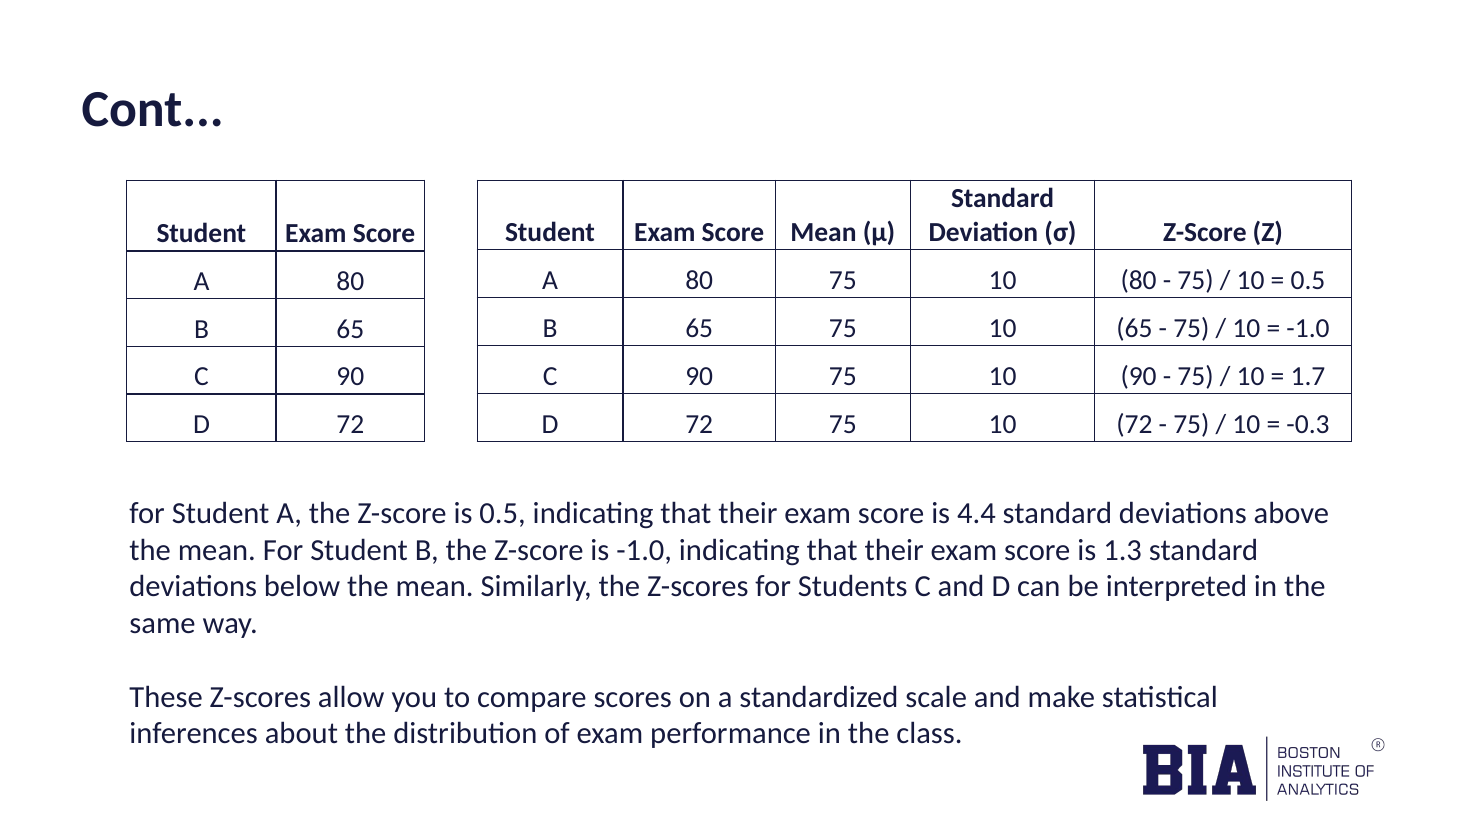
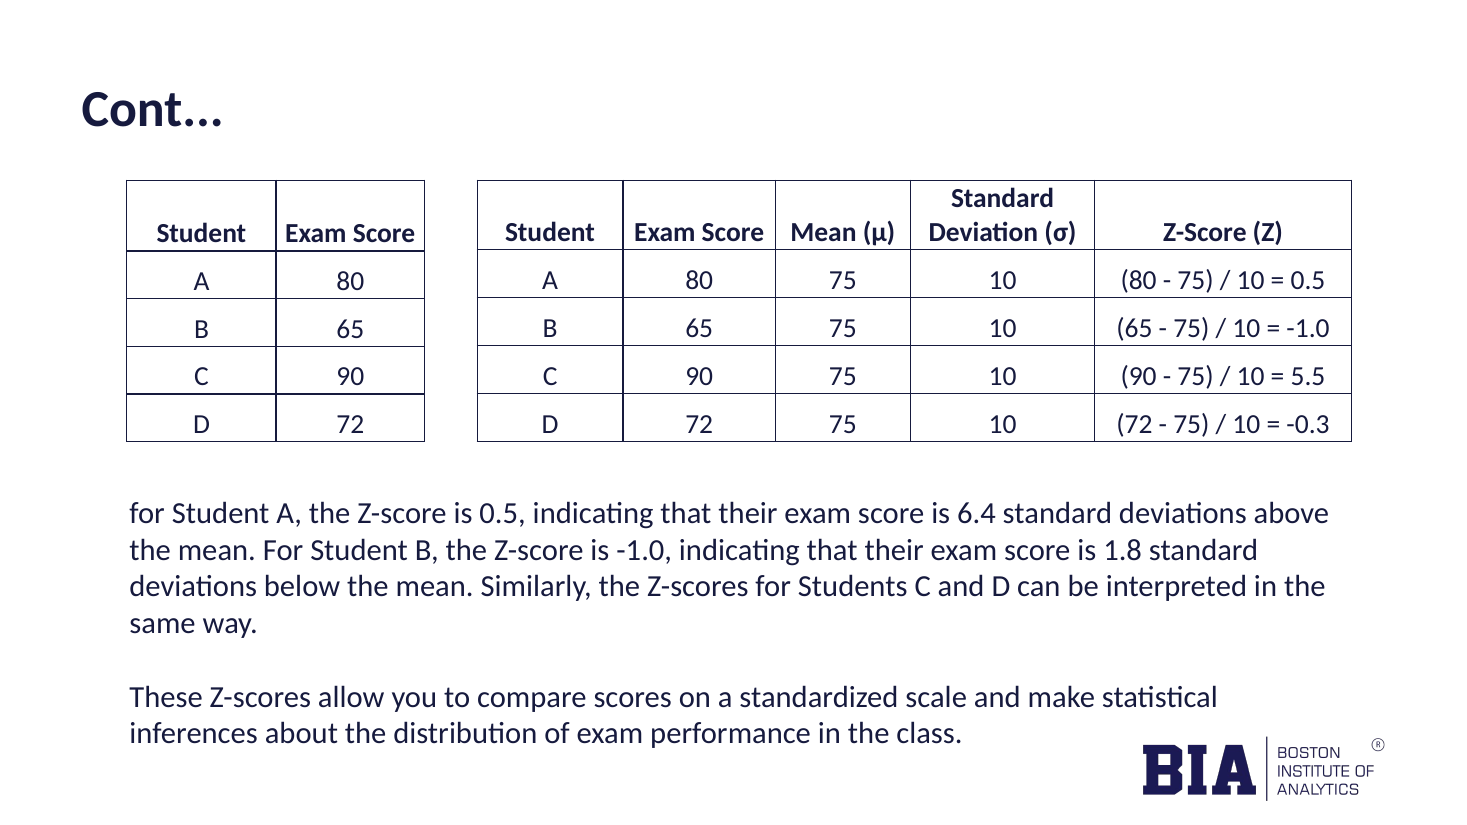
1.7: 1.7 -> 5.5
4.4: 4.4 -> 6.4
1.3: 1.3 -> 1.8
